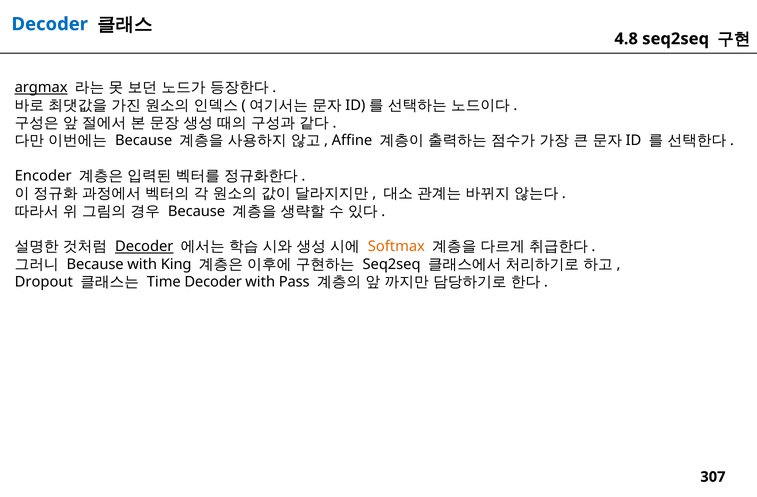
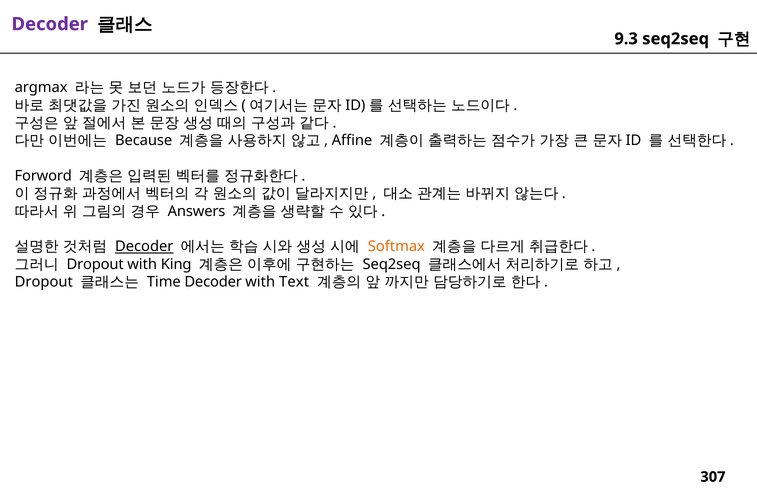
Decoder at (50, 24) colour: blue -> purple
4.8: 4.8 -> 9.3
argmax underline: present -> none
Encoder: Encoder -> Forword
Because at (197, 211): Because -> Answers
Because at (95, 264): Because -> Dropout
Pass: Pass -> Text
